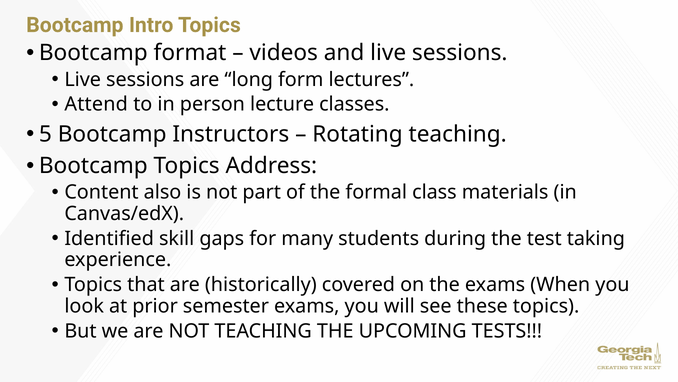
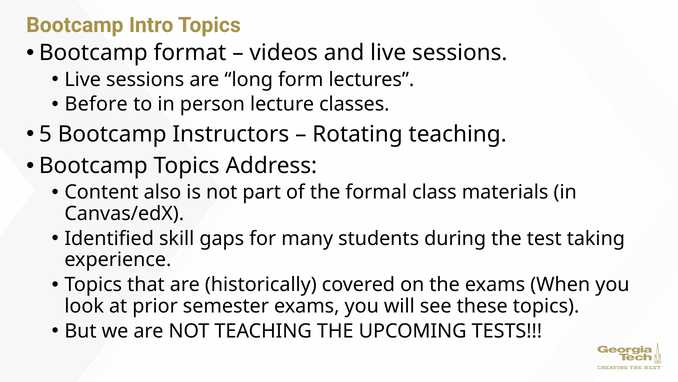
Attend: Attend -> Before
